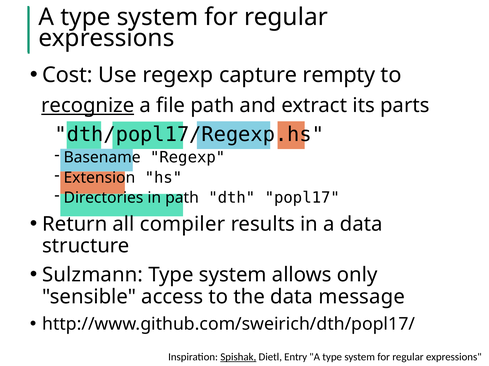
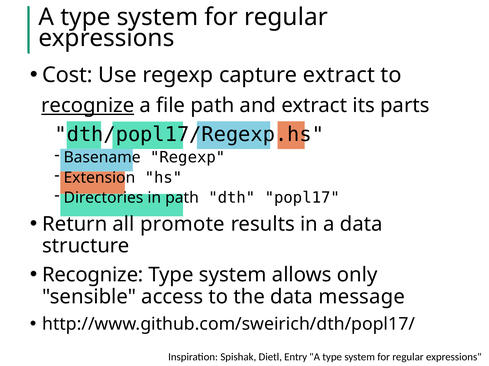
capture rempty: rempty -> extract
compiler: compiler -> promote
Sulzmann at (93, 275): Sulzmann -> Recognize
Spishak underline: present -> none
